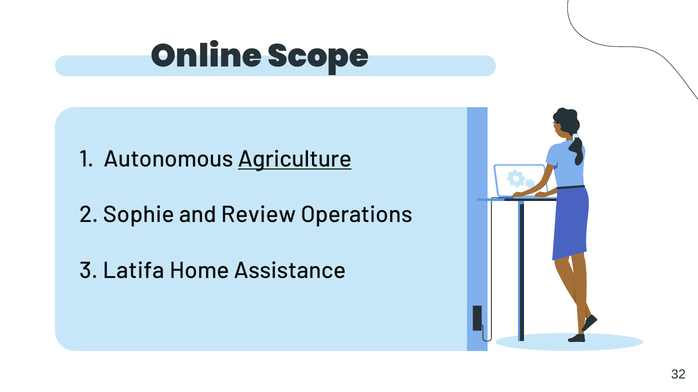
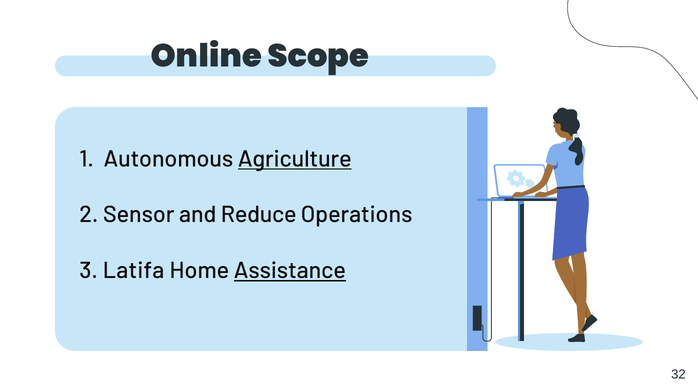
Sophie: Sophie -> Sensor
Review: Review -> Reduce
Assistance underline: none -> present
